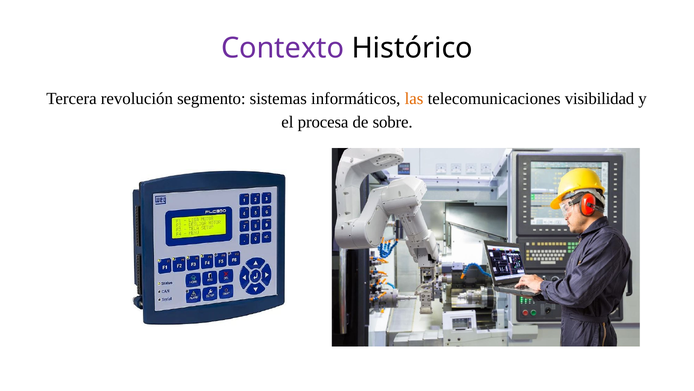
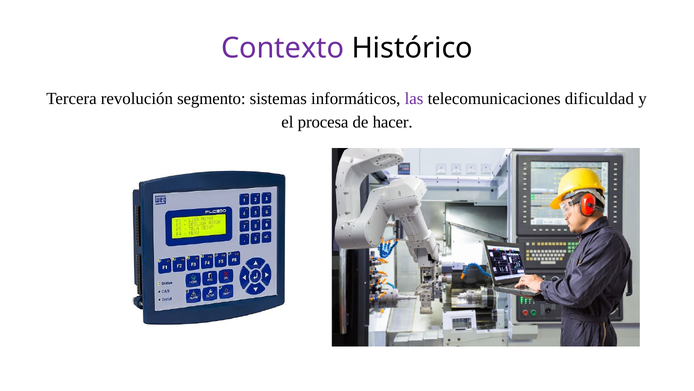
las colour: orange -> purple
visibilidad: visibilidad -> dificuldad
sobre: sobre -> hacer
